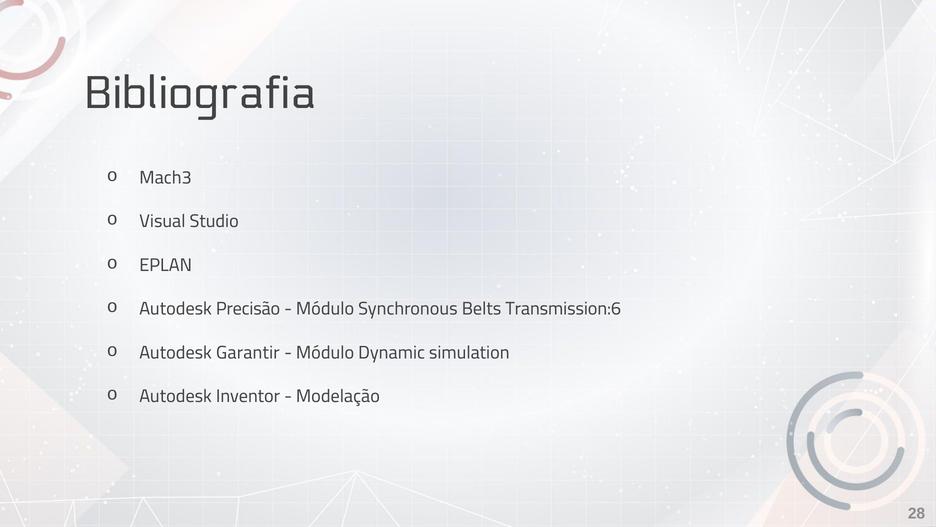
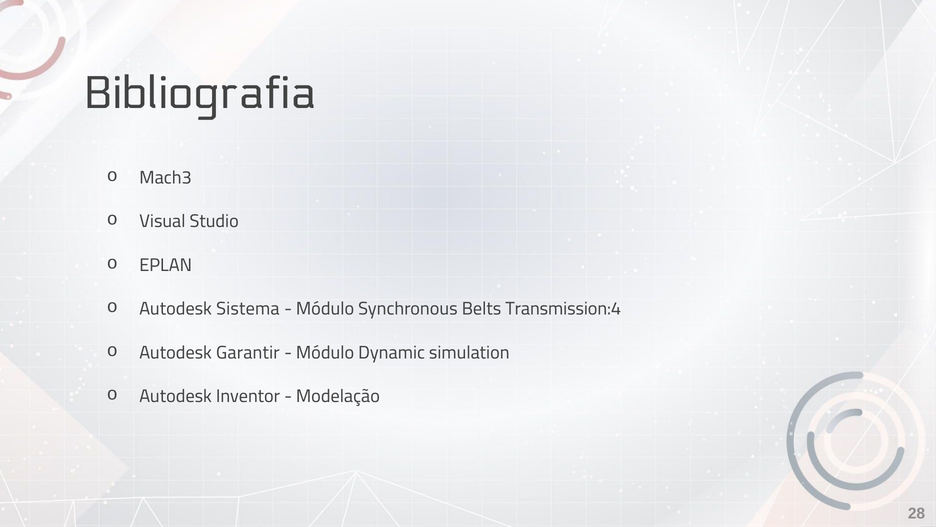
Precisão: Precisão -> Sistema
Transmission:6: Transmission:6 -> Transmission:4
